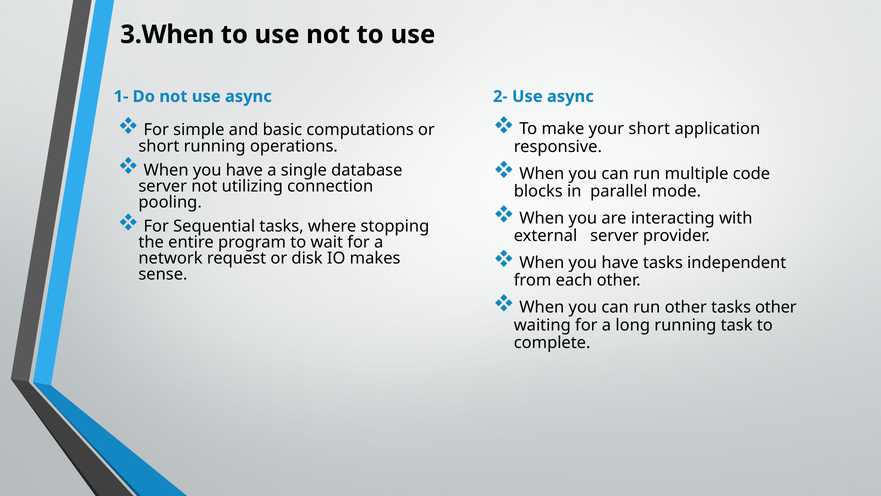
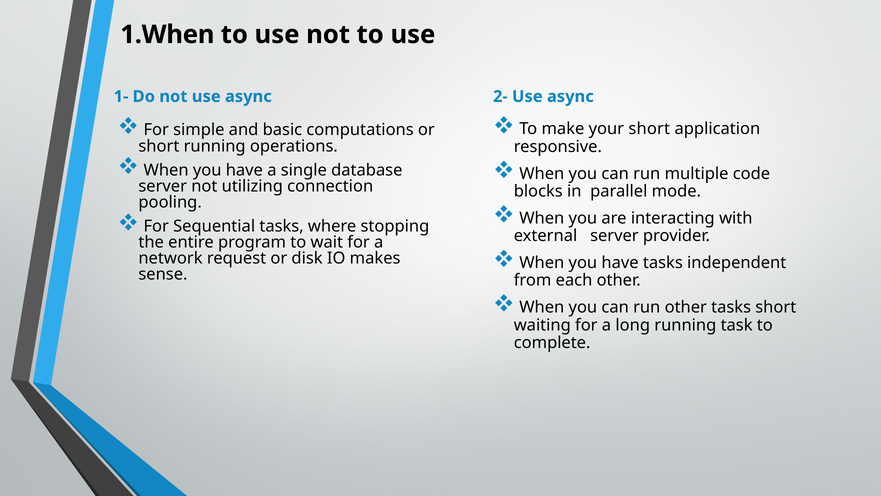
3.When: 3.When -> 1.When
tasks other: other -> short
